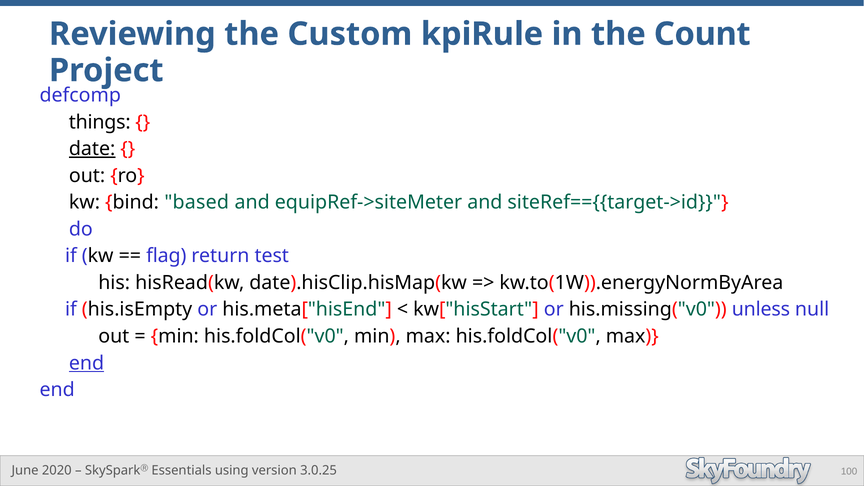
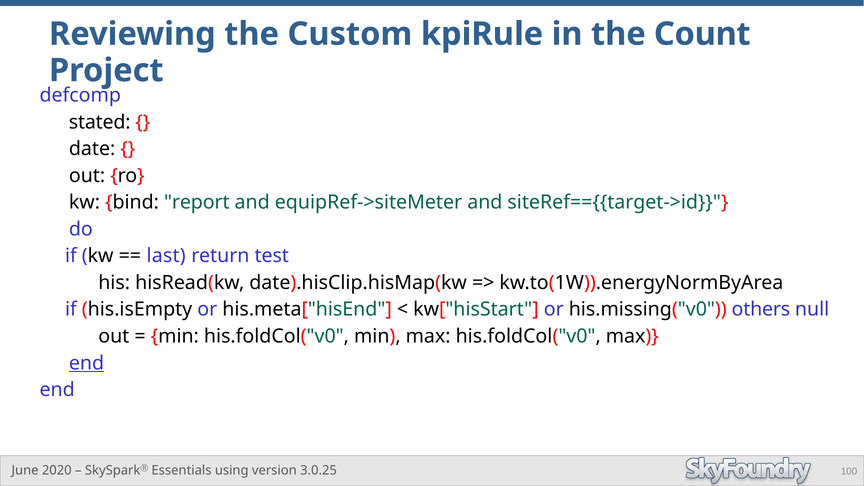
things: things -> stated
date underline: present -> none
based: based -> report
flag: flag -> last
unless: unless -> others
